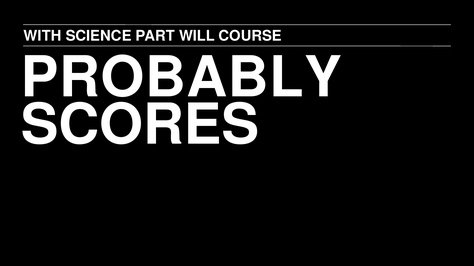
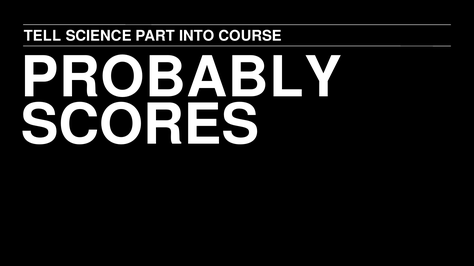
WITH: WITH -> TELL
WILL: WILL -> INTO
